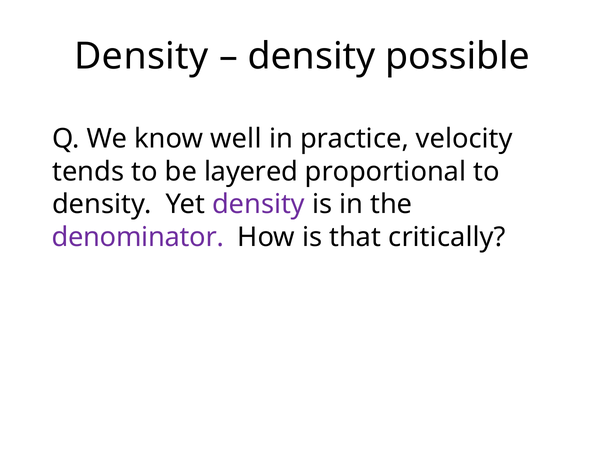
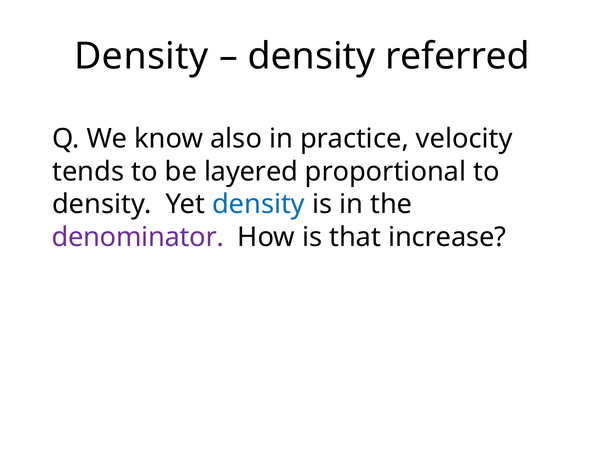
possible: possible -> referred
well: well -> also
density at (258, 205) colour: purple -> blue
critically: critically -> increase
